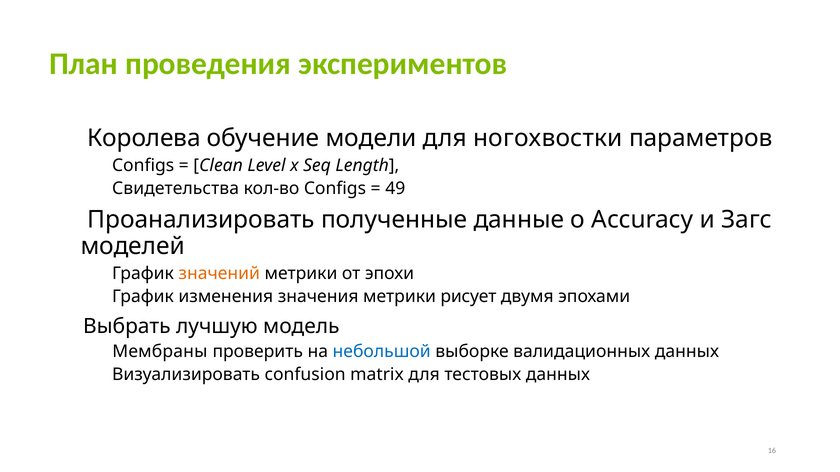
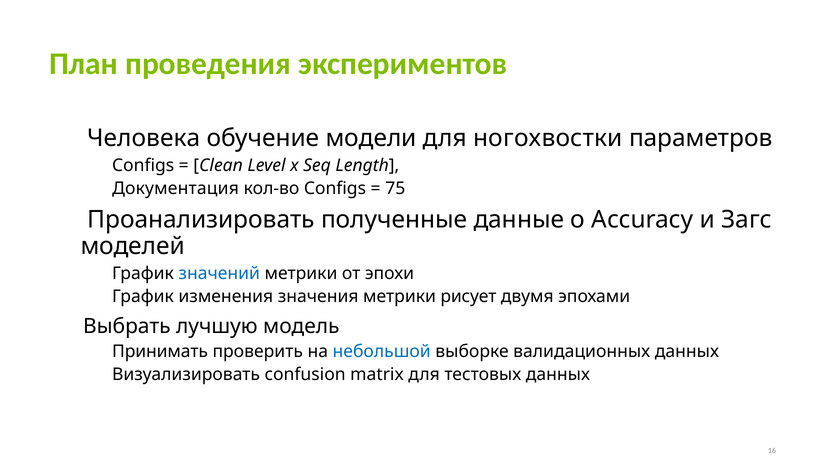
Королева: Королева -> Человека
Свидетельства: Свидетельства -> Документация
49: 49 -> 75
значений colour: orange -> blue
Мембраны: Мембраны -> Принимать
